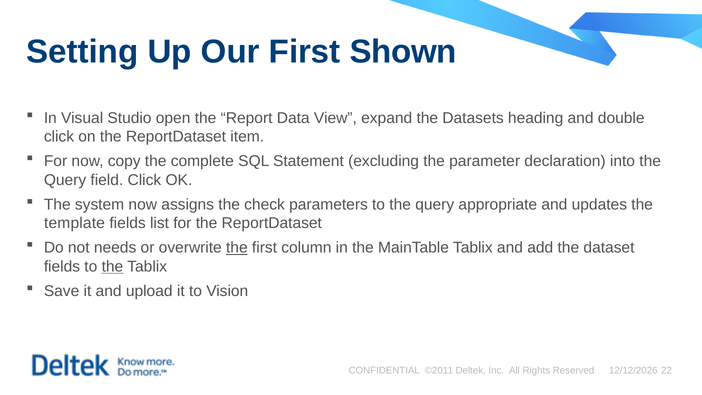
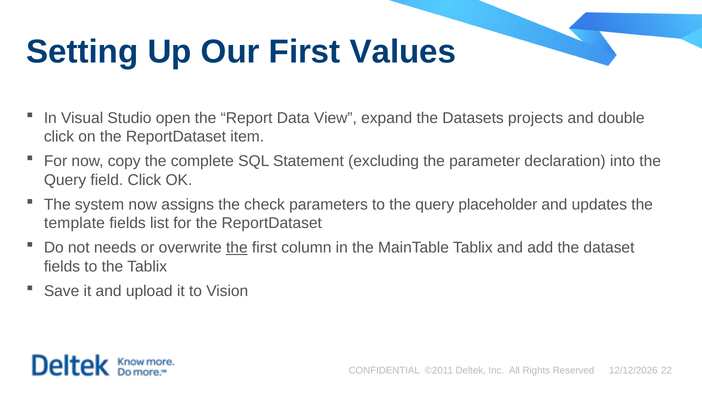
Shown: Shown -> Values
heading: heading -> projects
appropriate: appropriate -> placeholder
the at (112, 266) underline: present -> none
